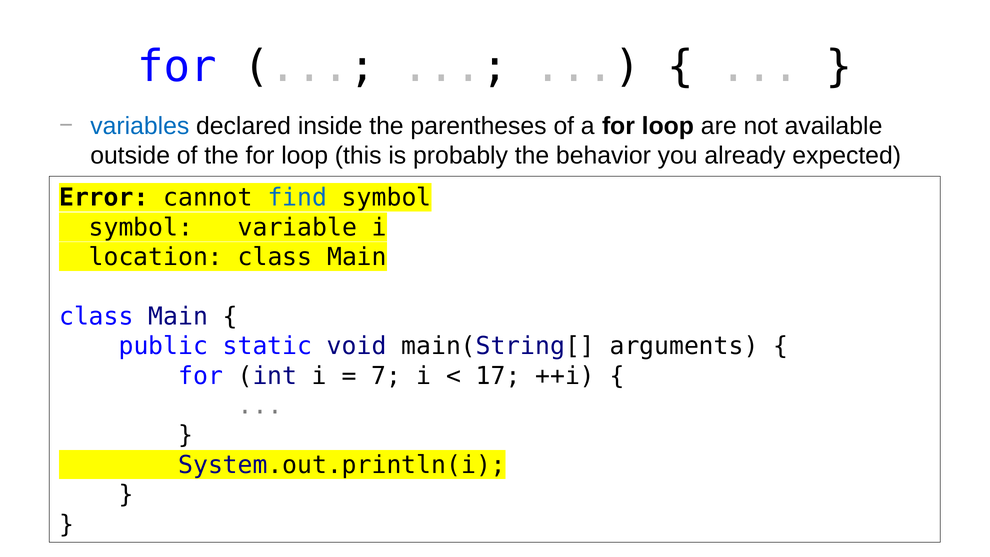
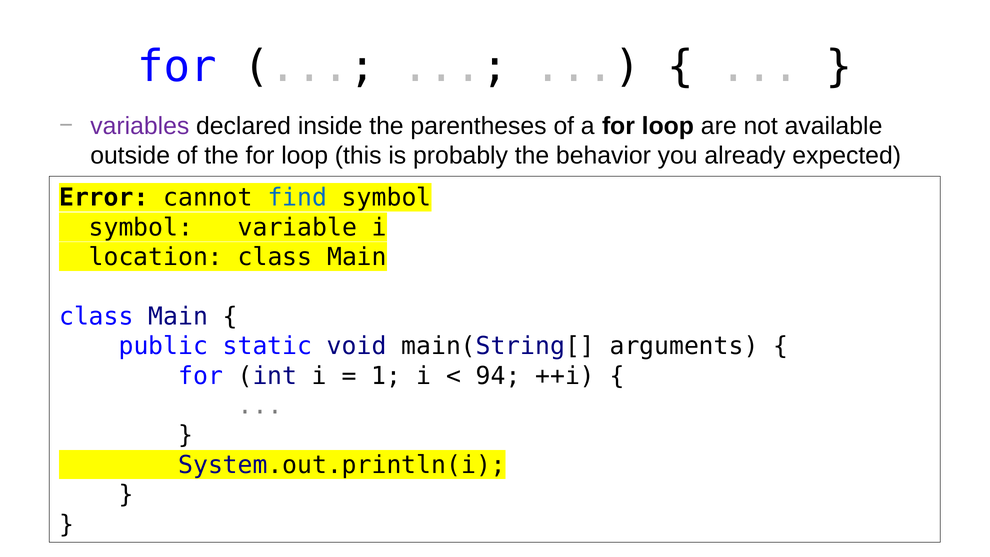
variables colour: blue -> purple
7: 7 -> 1
17: 17 -> 94
